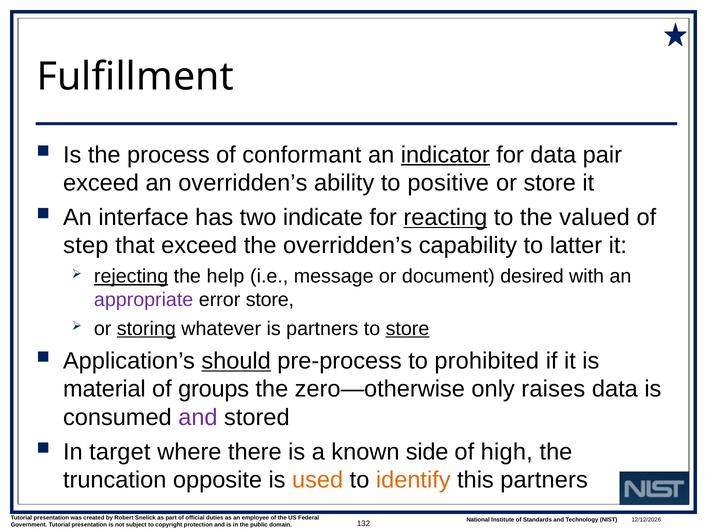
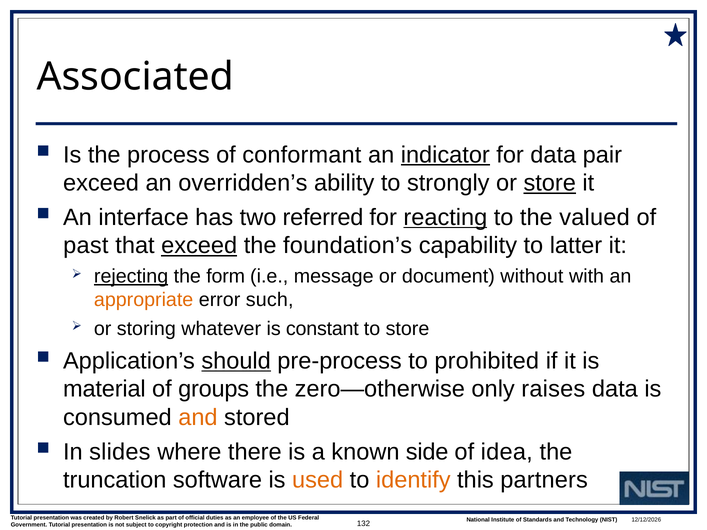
Fulfillment: Fulfillment -> Associated
positive: positive -> strongly
store at (550, 183) underline: none -> present
indicate: indicate -> referred
step: step -> past
exceed at (199, 246) underline: none -> present
the overridden’s: overridden’s -> foundation’s
help: help -> form
desired: desired -> without
appropriate colour: purple -> orange
error store: store -> such
storing underline: present -> none
is partners: partners -> constant
store at (407, 329) underline: present -> none
and at (198, 418) colour: purple -> orange
target: target -> slides
high: high -> idea
opposite: opposite -> software
